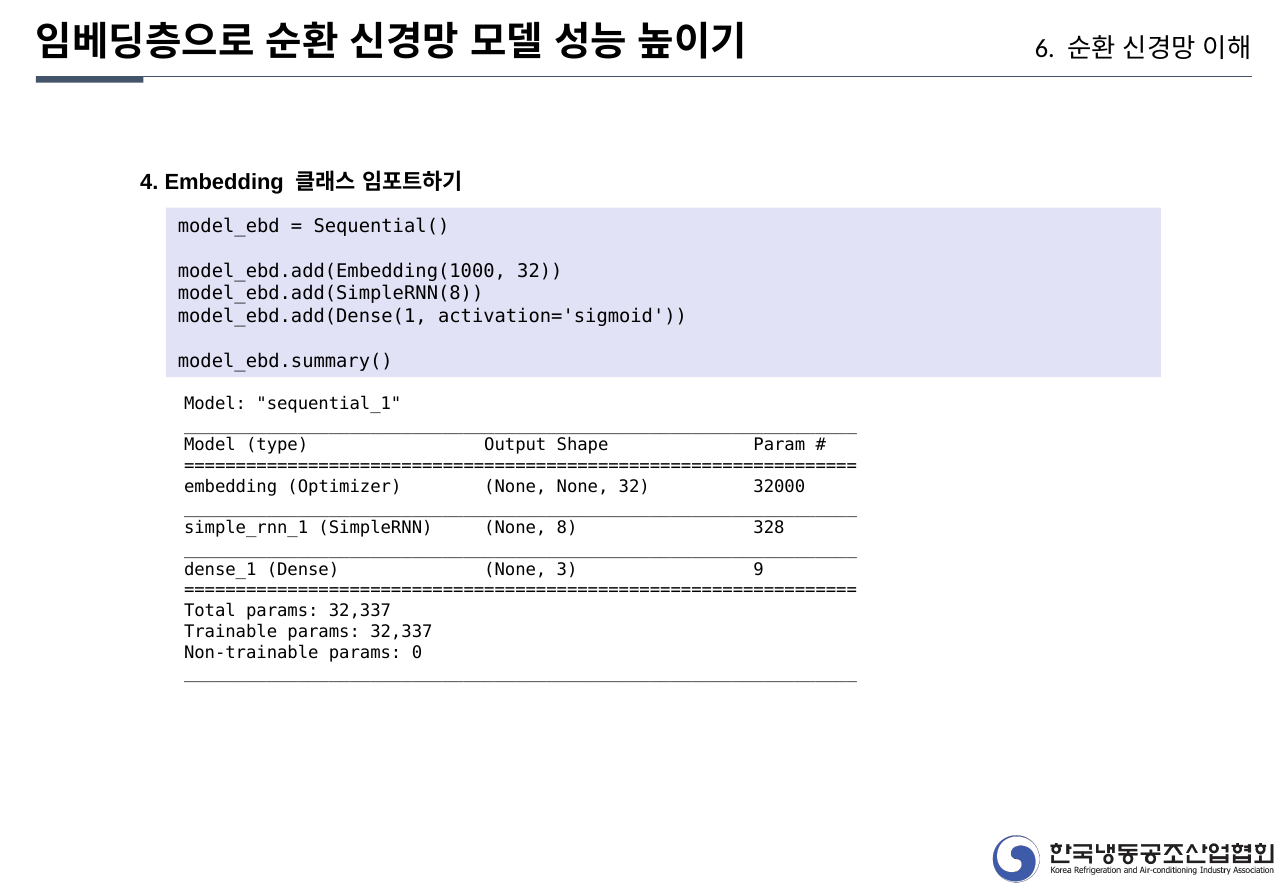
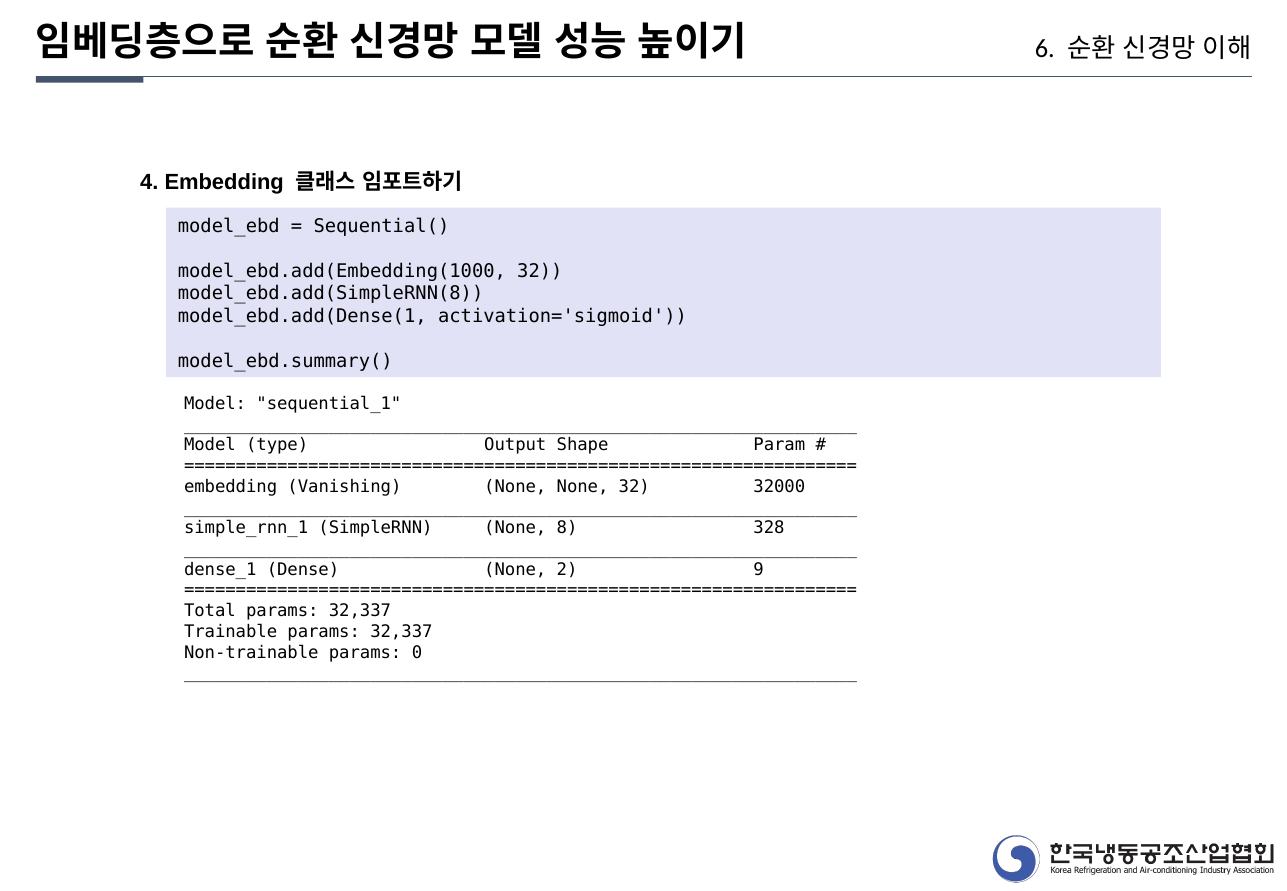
Optimizer: Optimizer -> Vanishing
3: 3 -> 2
